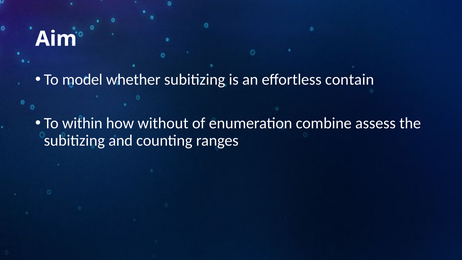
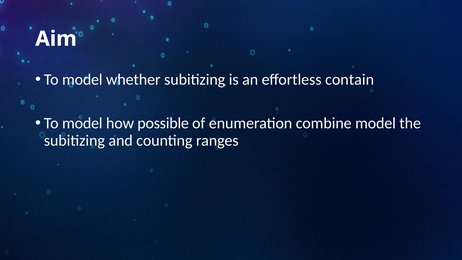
within at (82, 123): within -> model
without: without -> possible
combine assess: assess -> model
